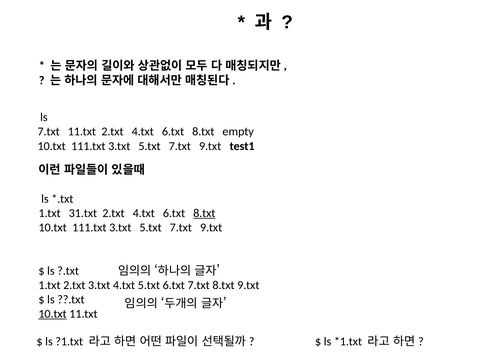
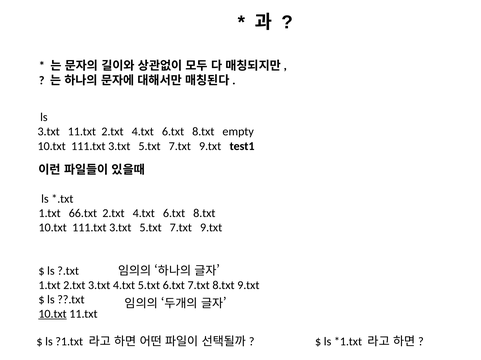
7.txt at (49, 132): 7.txt -> 3.txt
31.txt: 31.txt -> 66.txt
8.txt at (204, 214) underline: present -> none
